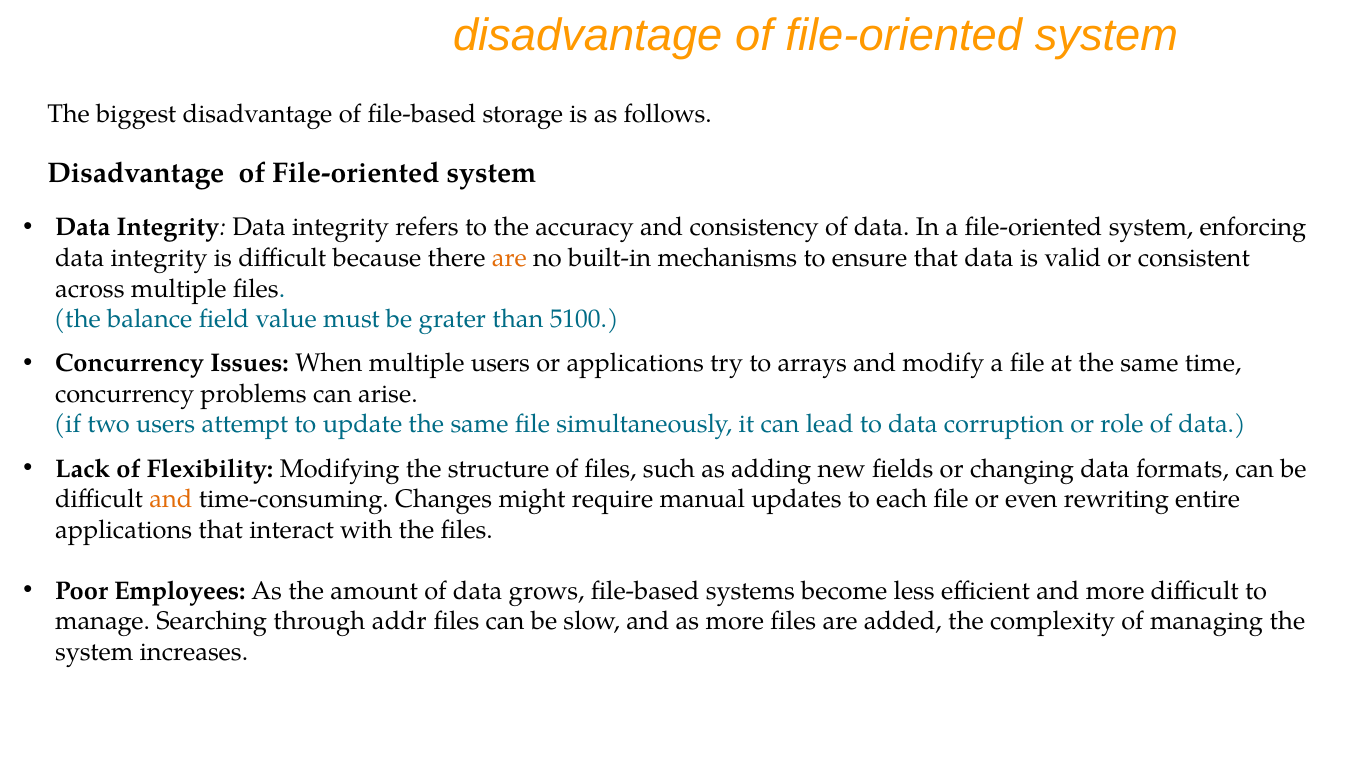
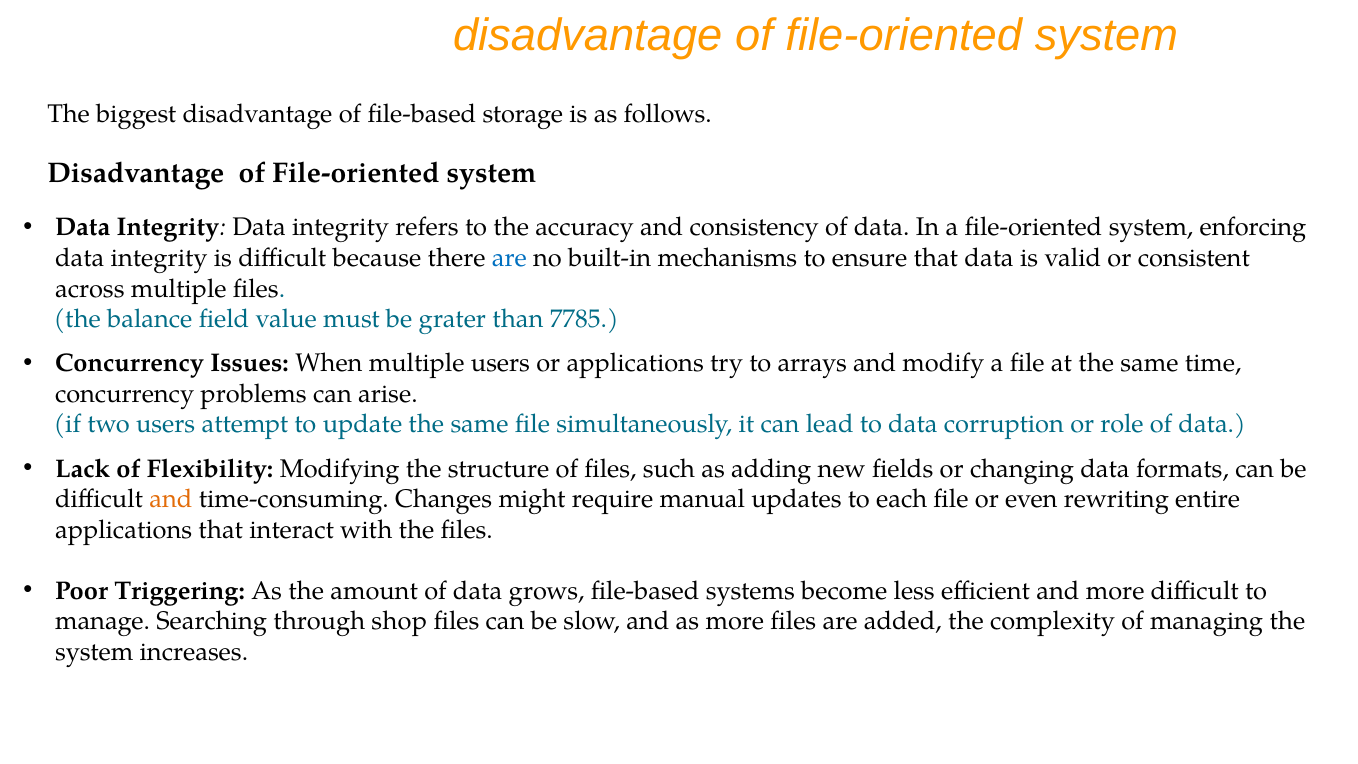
are at (509, 258) colour: orange -> blue
5100: 5100 -> 7785
Employees: Employees -> Triggering
addr: addr -> shop
